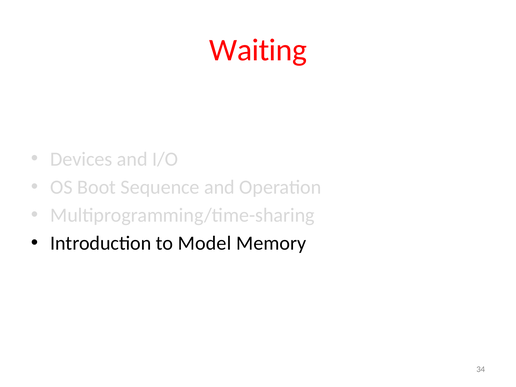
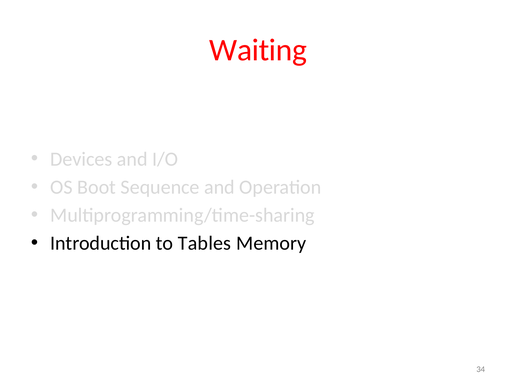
Model: Model -> Tables
